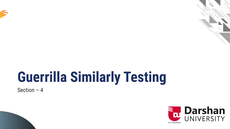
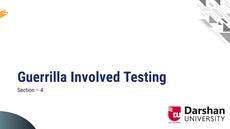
Similarly: Similarly -> Involved
